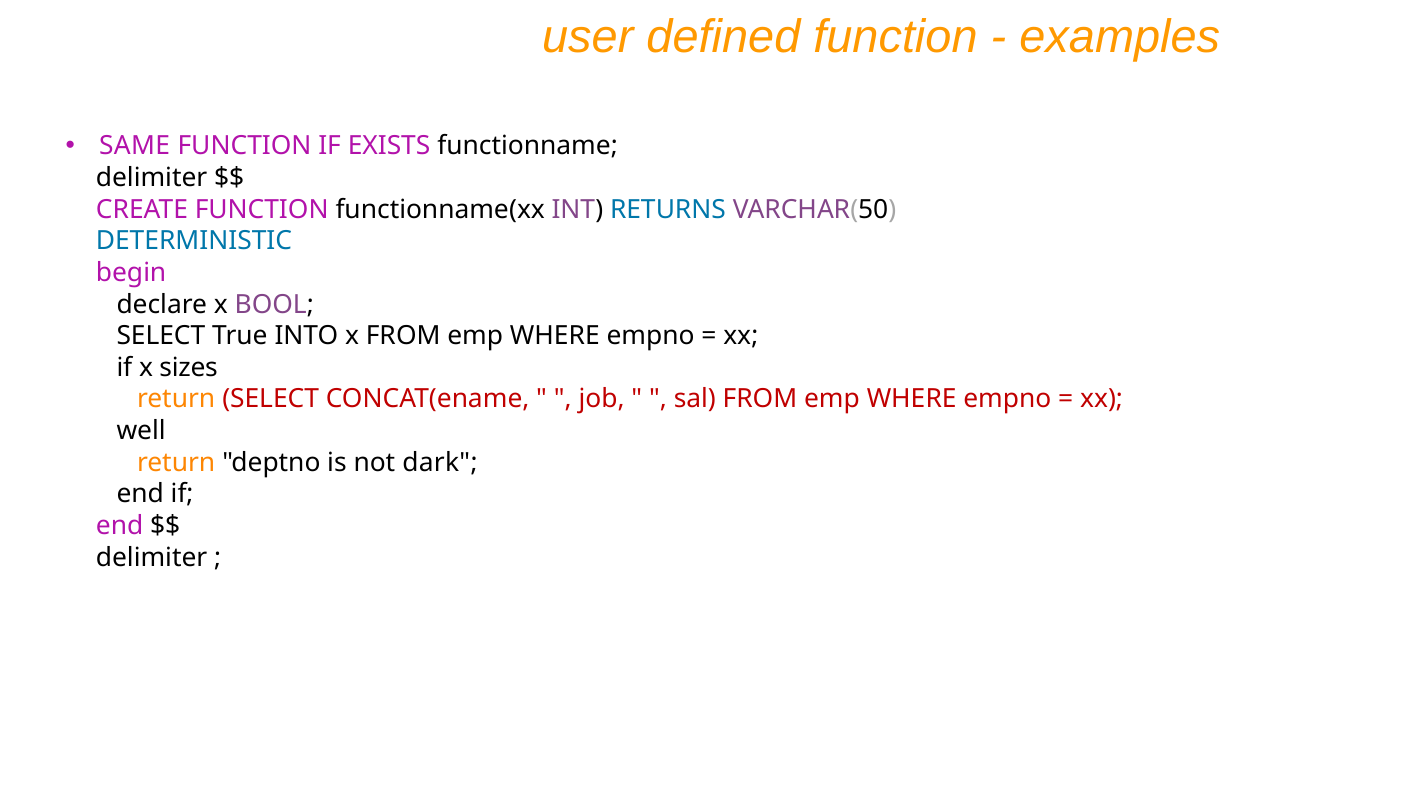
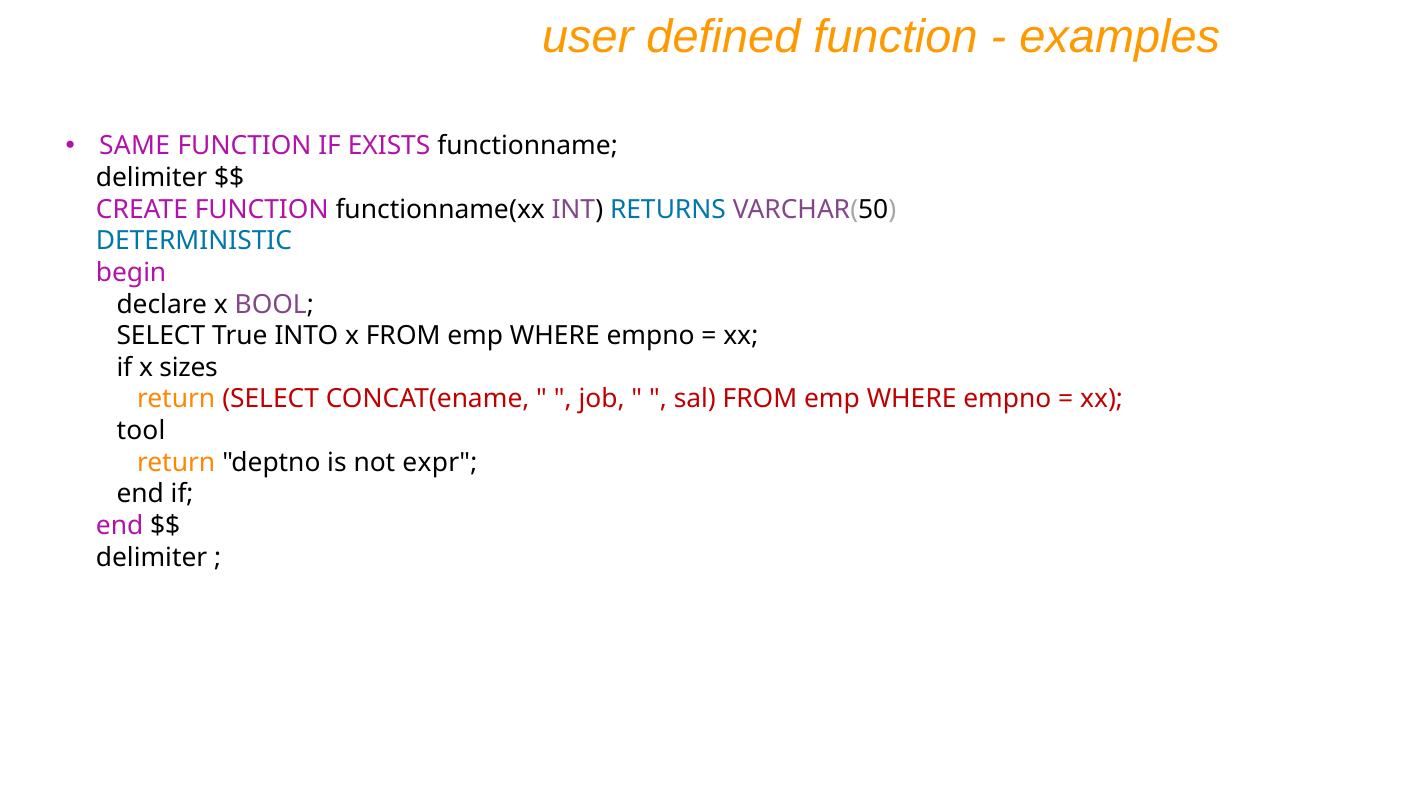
well: well -> tool
dark: dark -> expr
